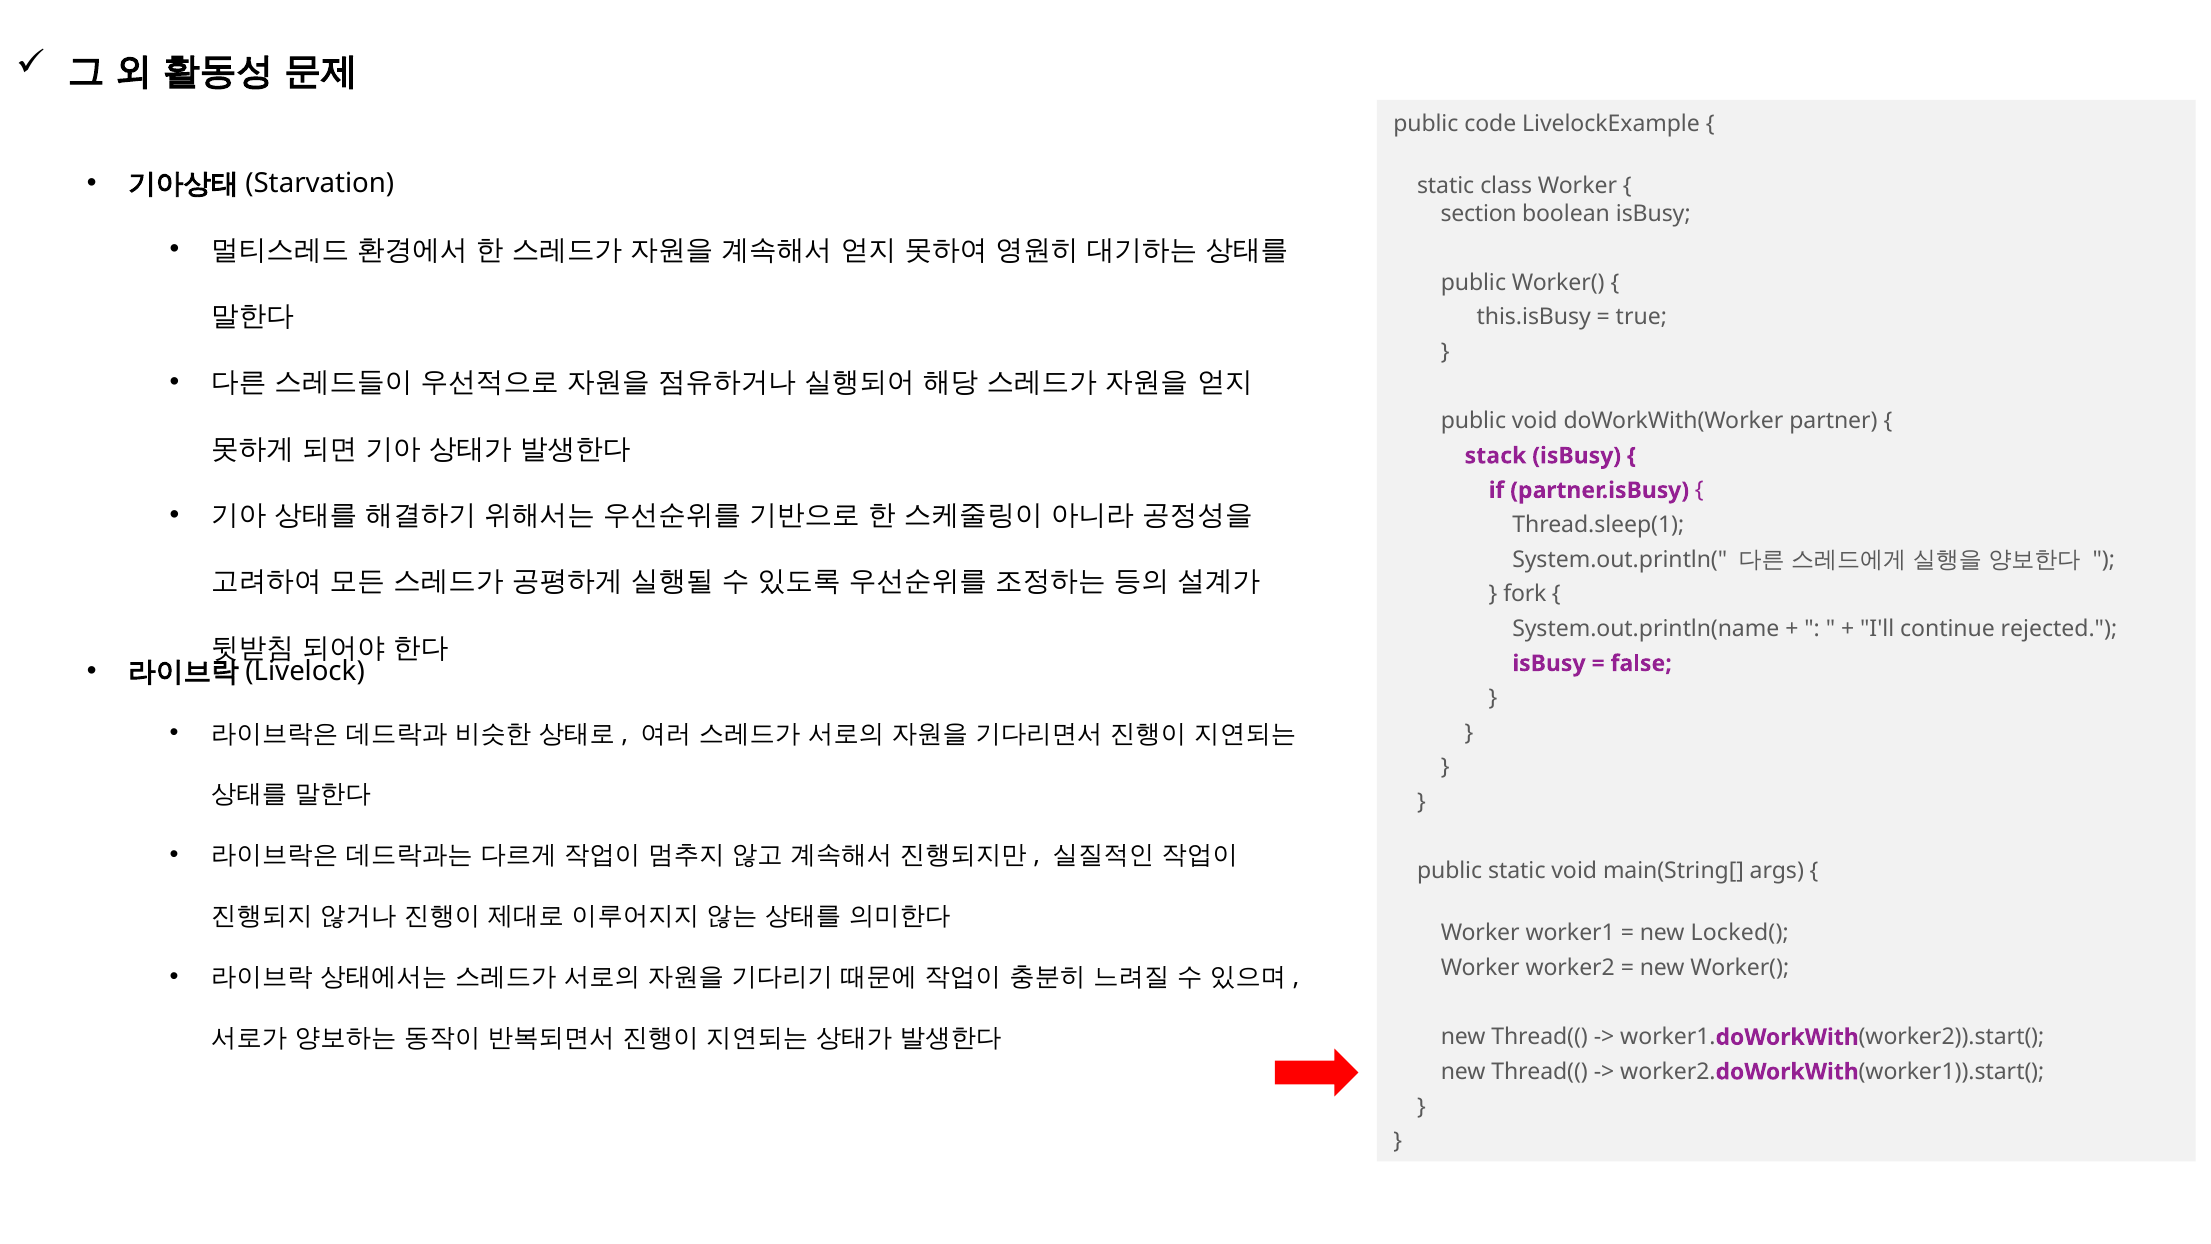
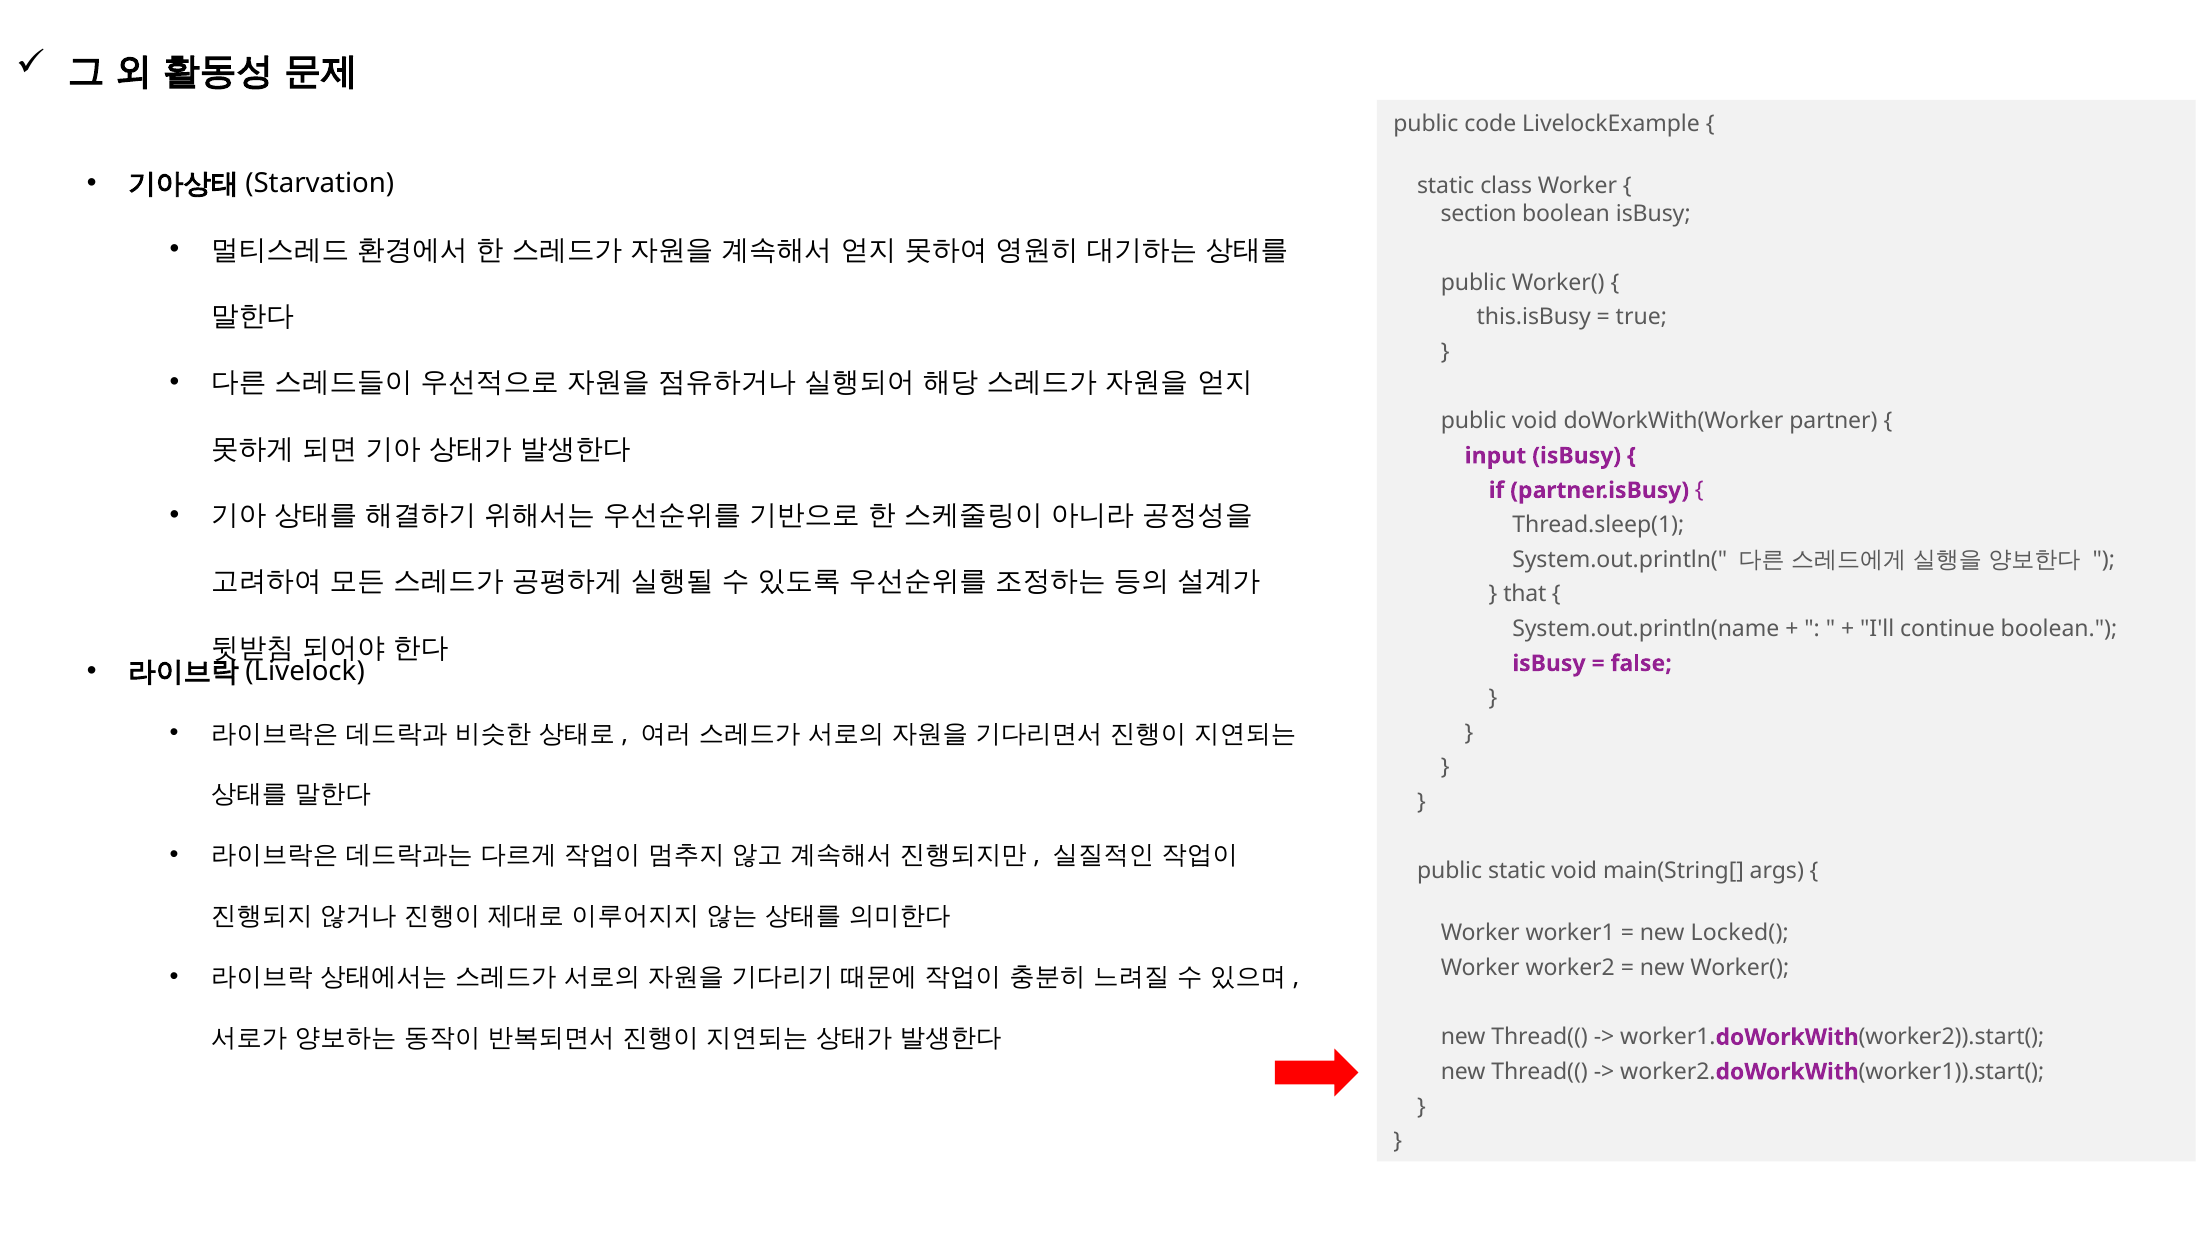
stack: stack -> input
fork: fork -> that
continue rejected: rejected -> boolean
